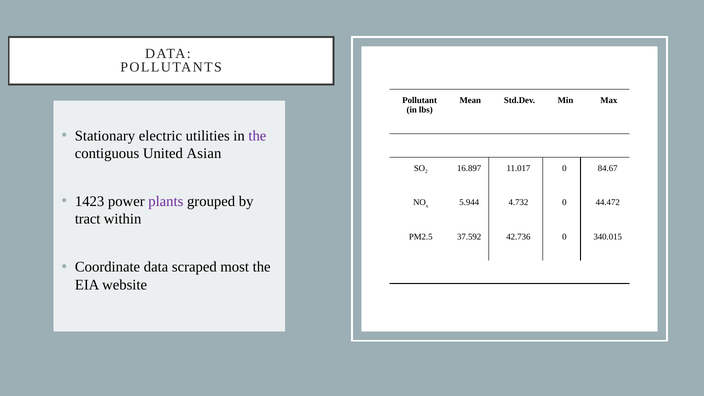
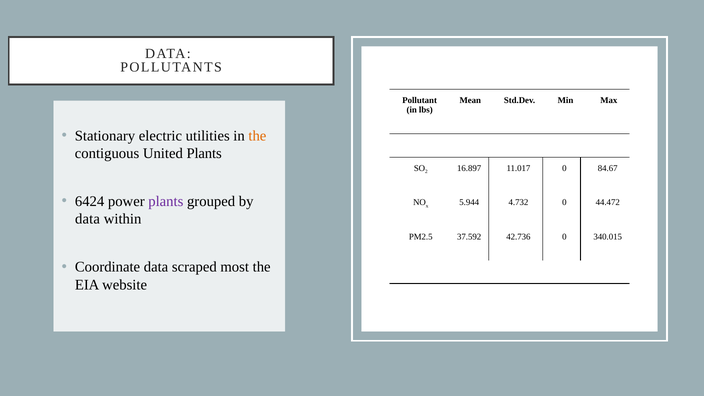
the at (257, 136) colour: purple -> orange
United Asian: Asian -> Plants
1423: 1423 -> 6424
tract at (88, 219): tract -> data
